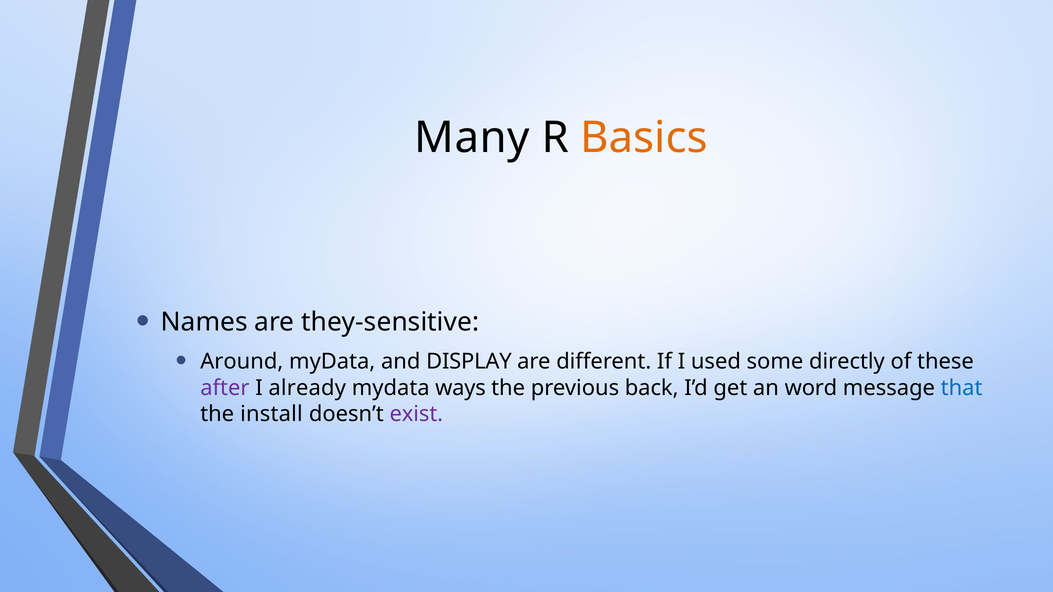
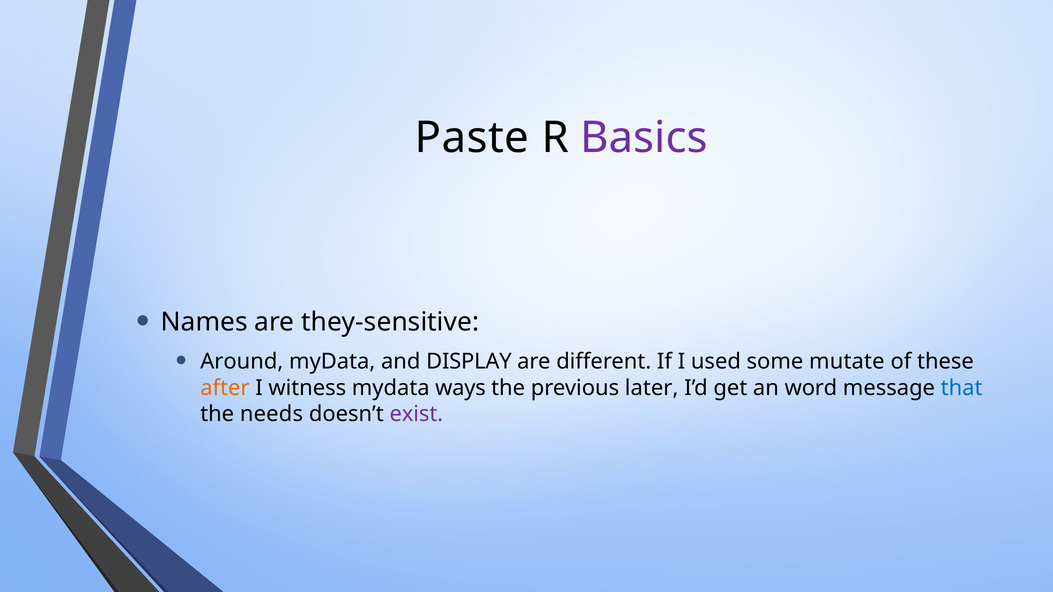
Many: Many -> Paste
Basics colour: orange -> purple
directly: directly -> mutate
after colour: purple -> orange
already: already -> witness
back: back -> later
install: install -> needs
